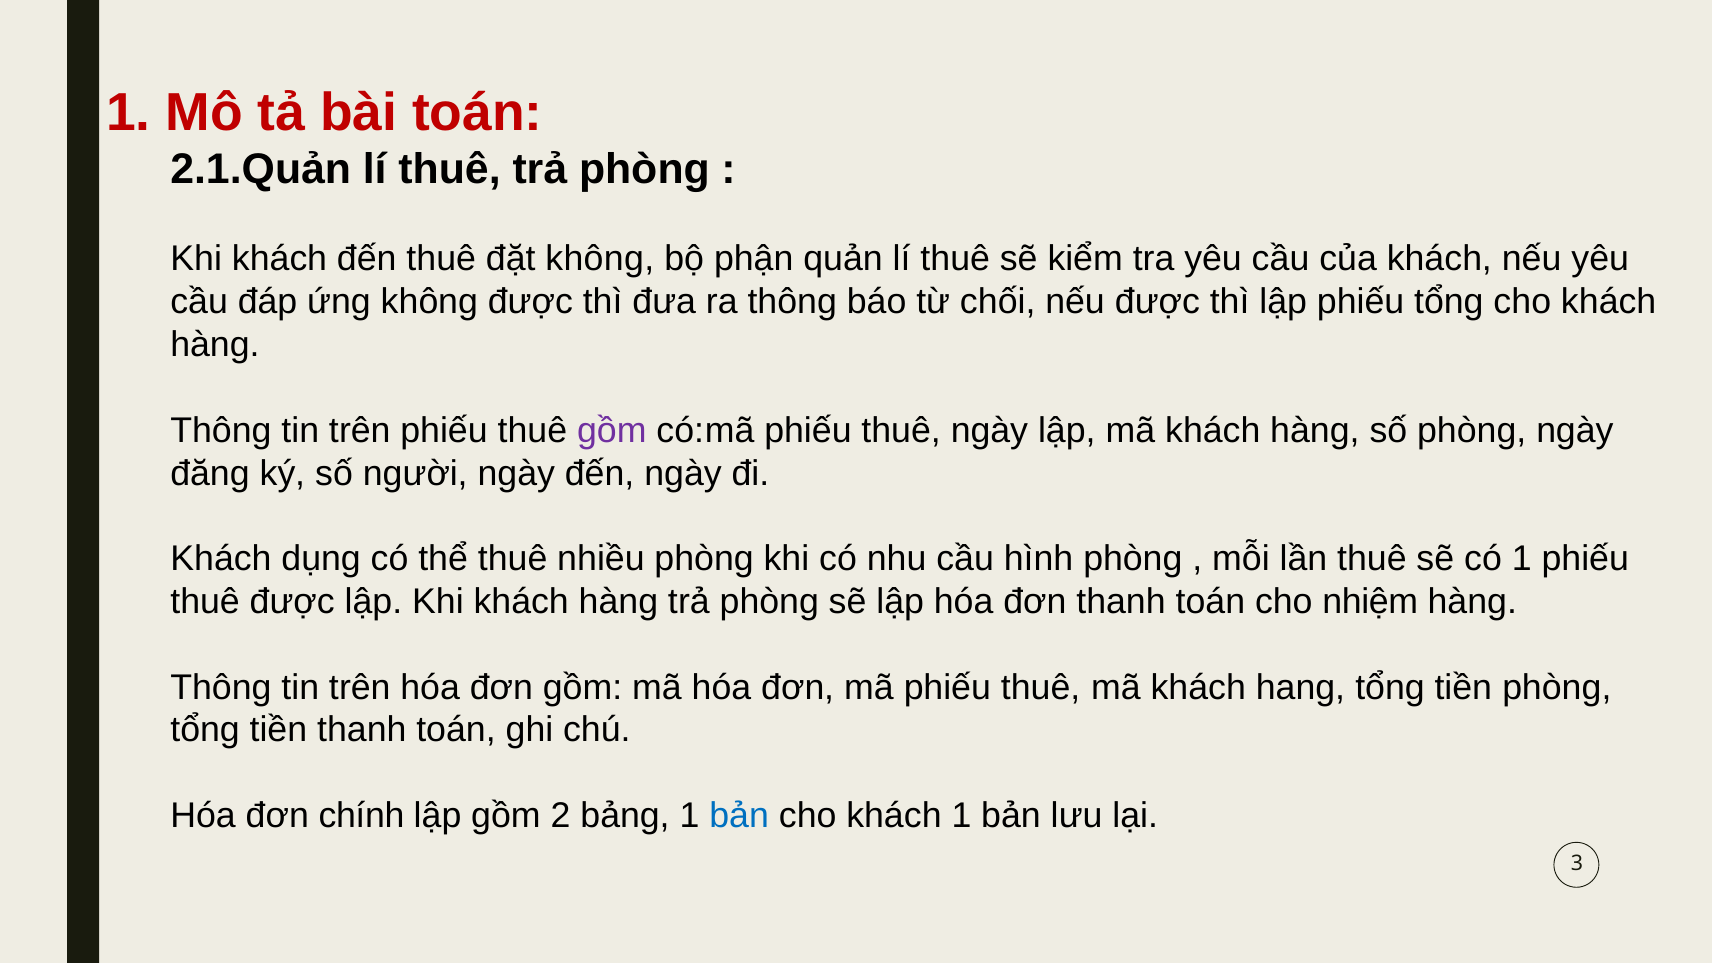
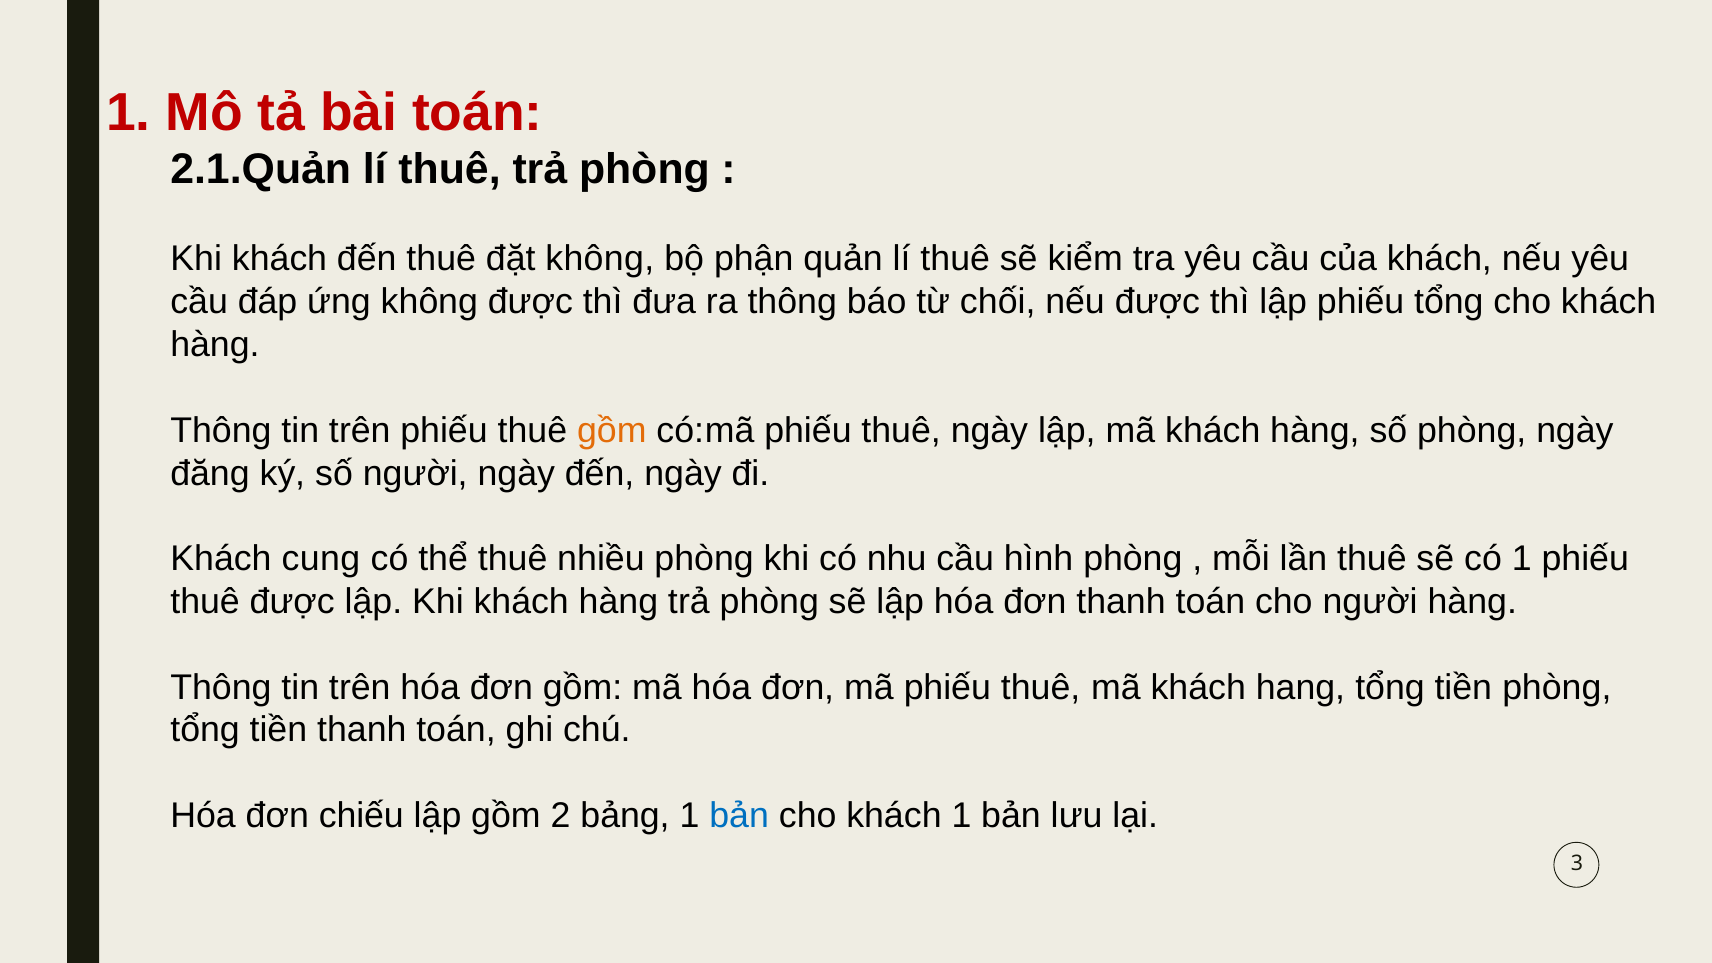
gồm at (612, 430) colour: purple -> orange
dụng: dụng -> cung
cho nhiệm: nhiệm -> người
chính: chính -> chiếu
